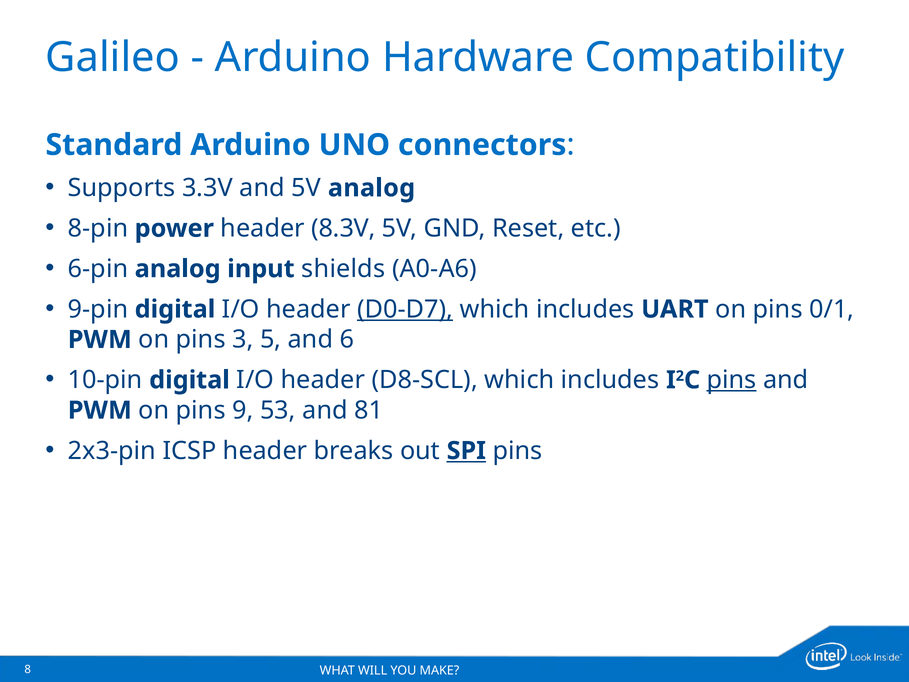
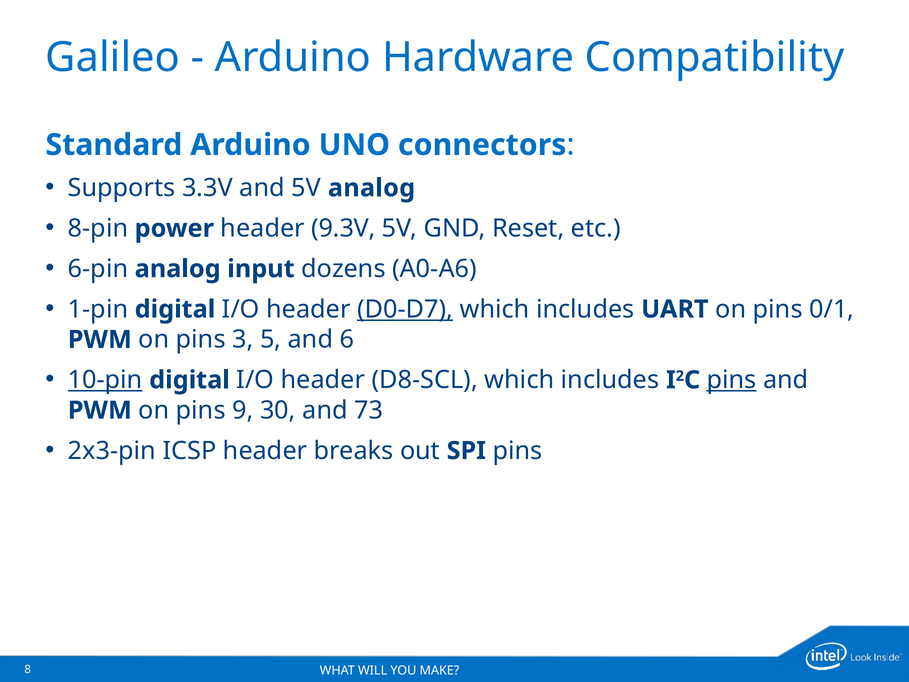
8.3V: 8.3V -> 9.3V
shields: shields -> dozens
9-pin: 9-pin -> 1-pin
10-pin underline: none -> present
53: 53 -> 30
81: 81 -> 73
SPI underline: present -> none
